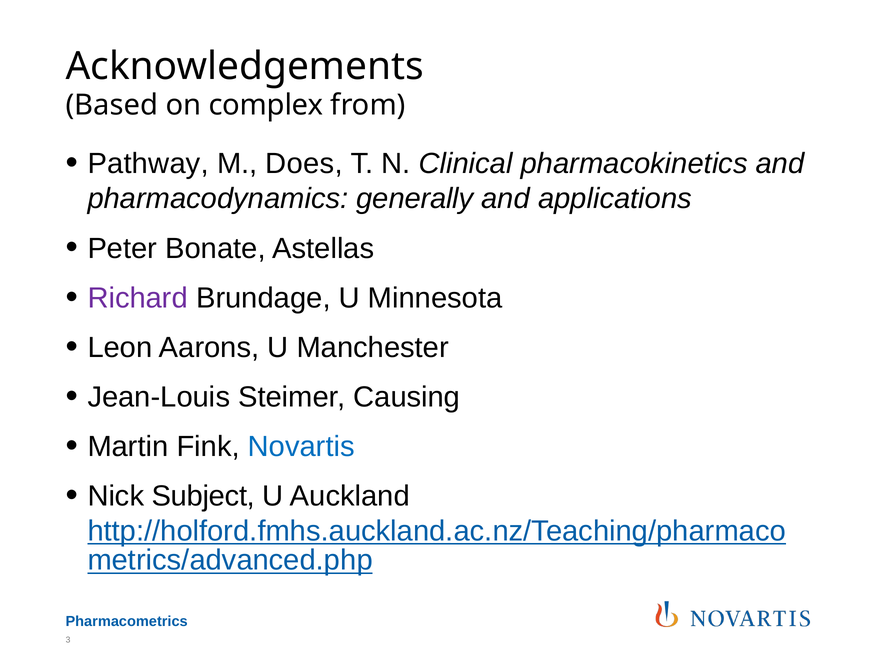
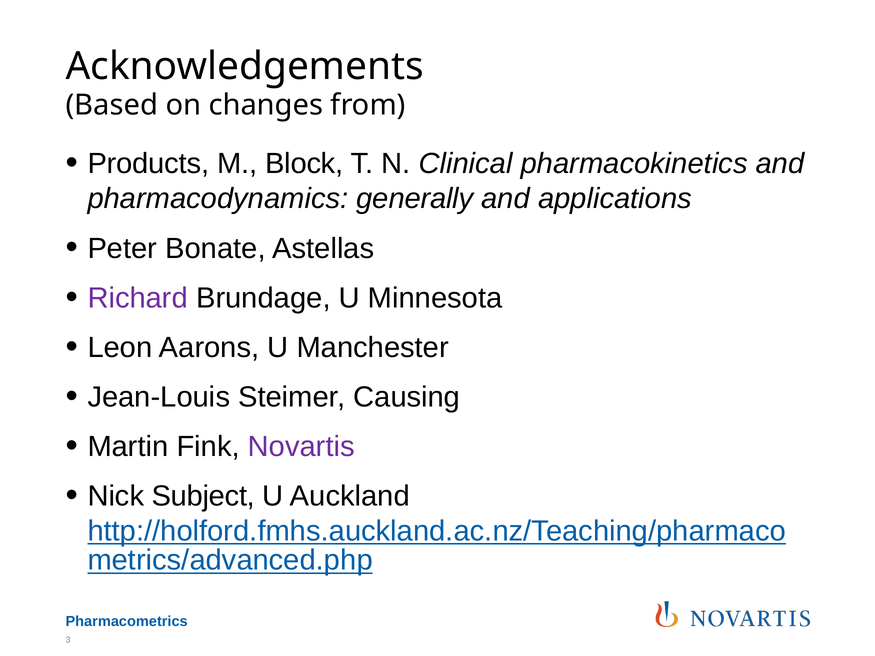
complex: complex -> changes
Pathway: Pathway -> Products
Does: Does -> Block
Novartis colour: blue -> purple
